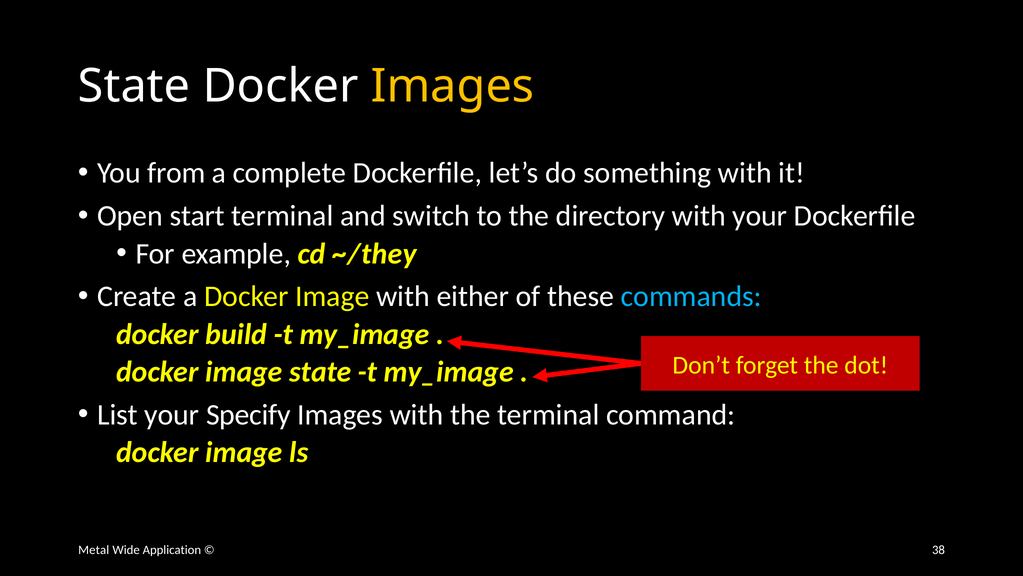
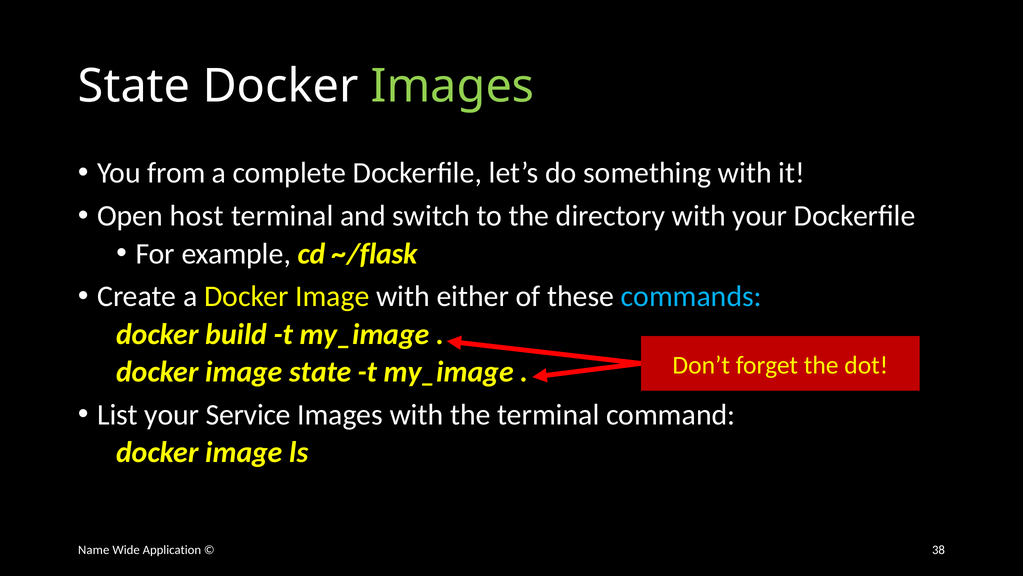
Images at (453, 86) colour: yellow -> light green
start: start -> host
~/they: ~/they -> ~/flask
Specify: Specify -> Service
Metal: Metal -> Name
